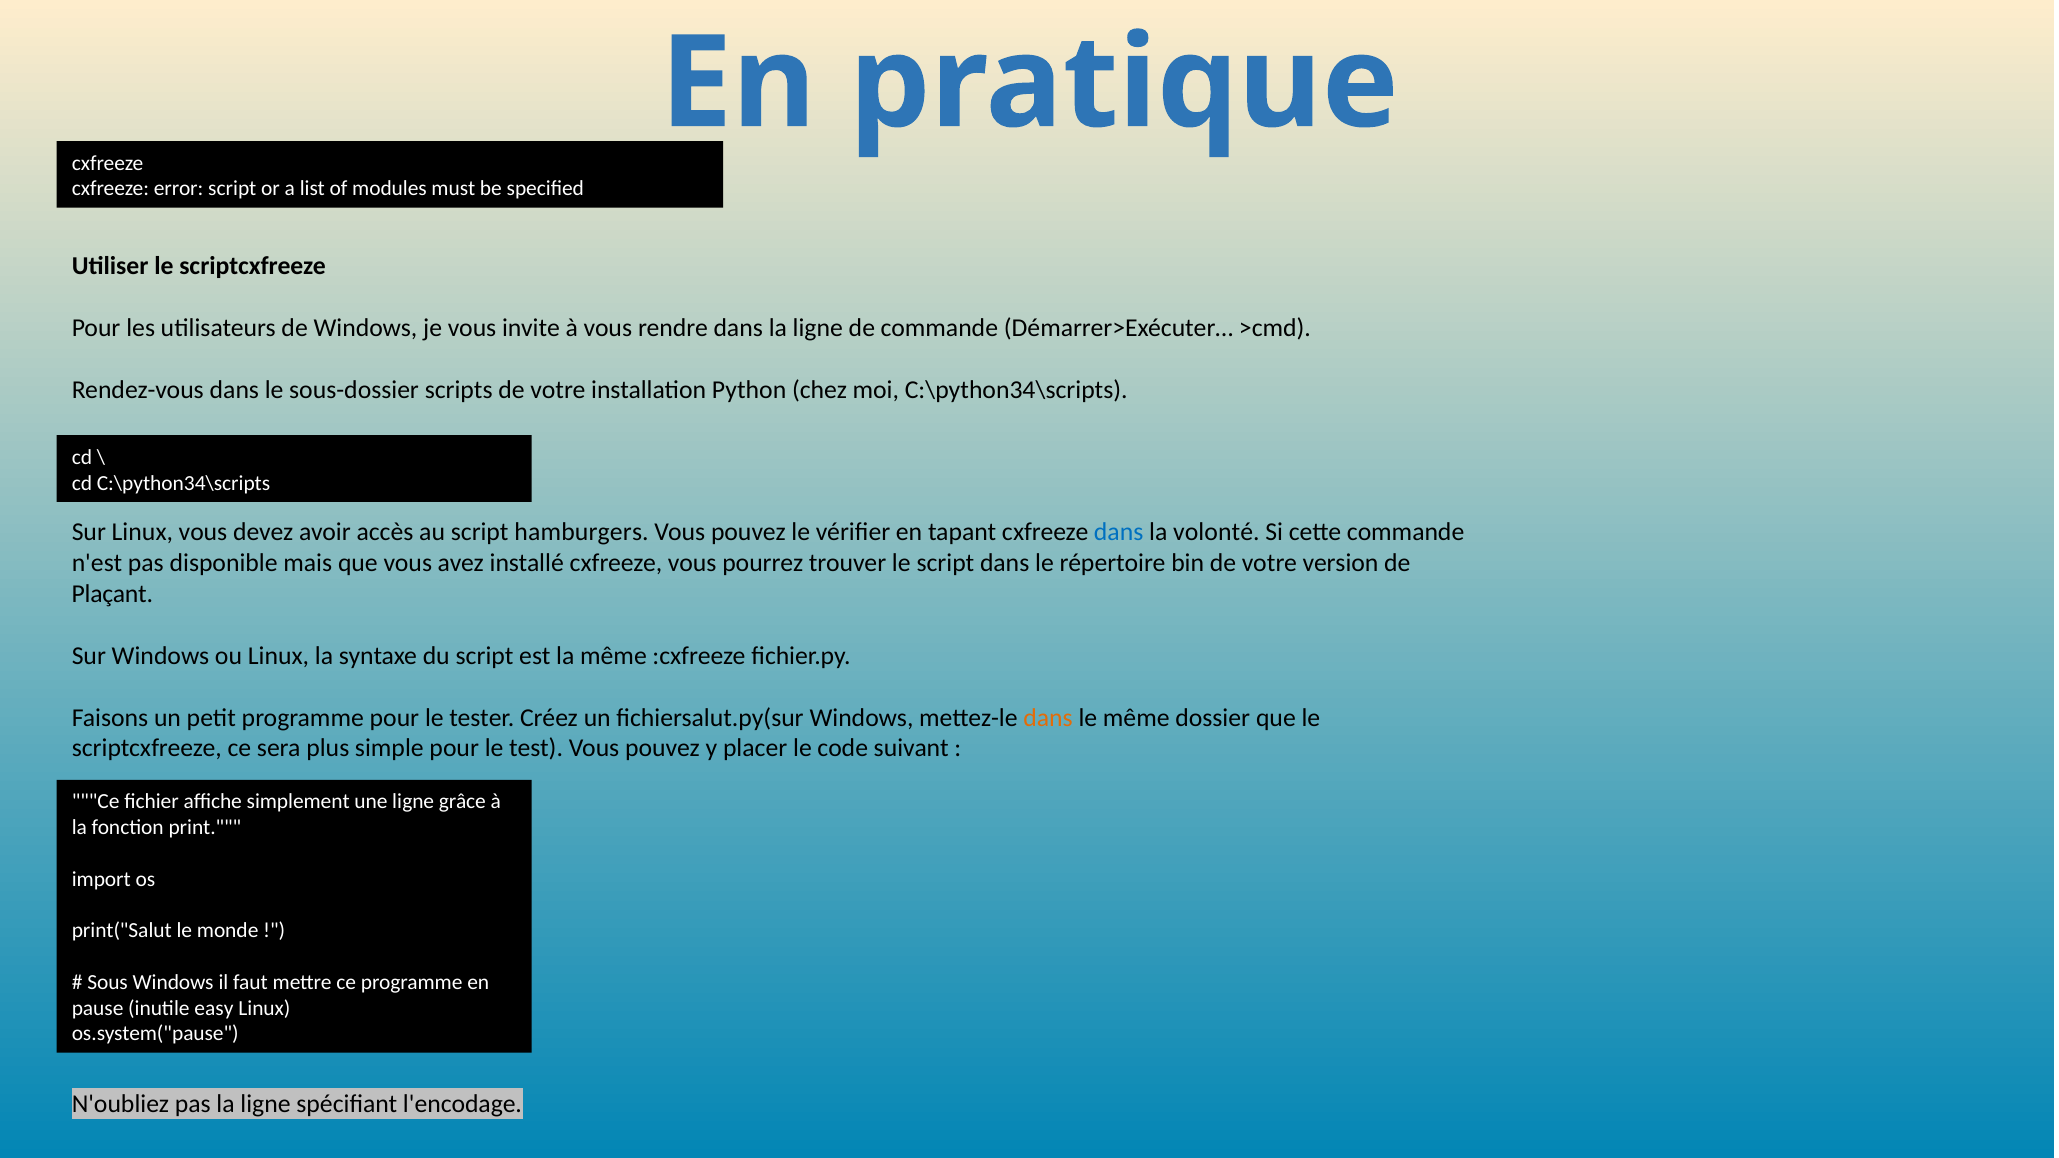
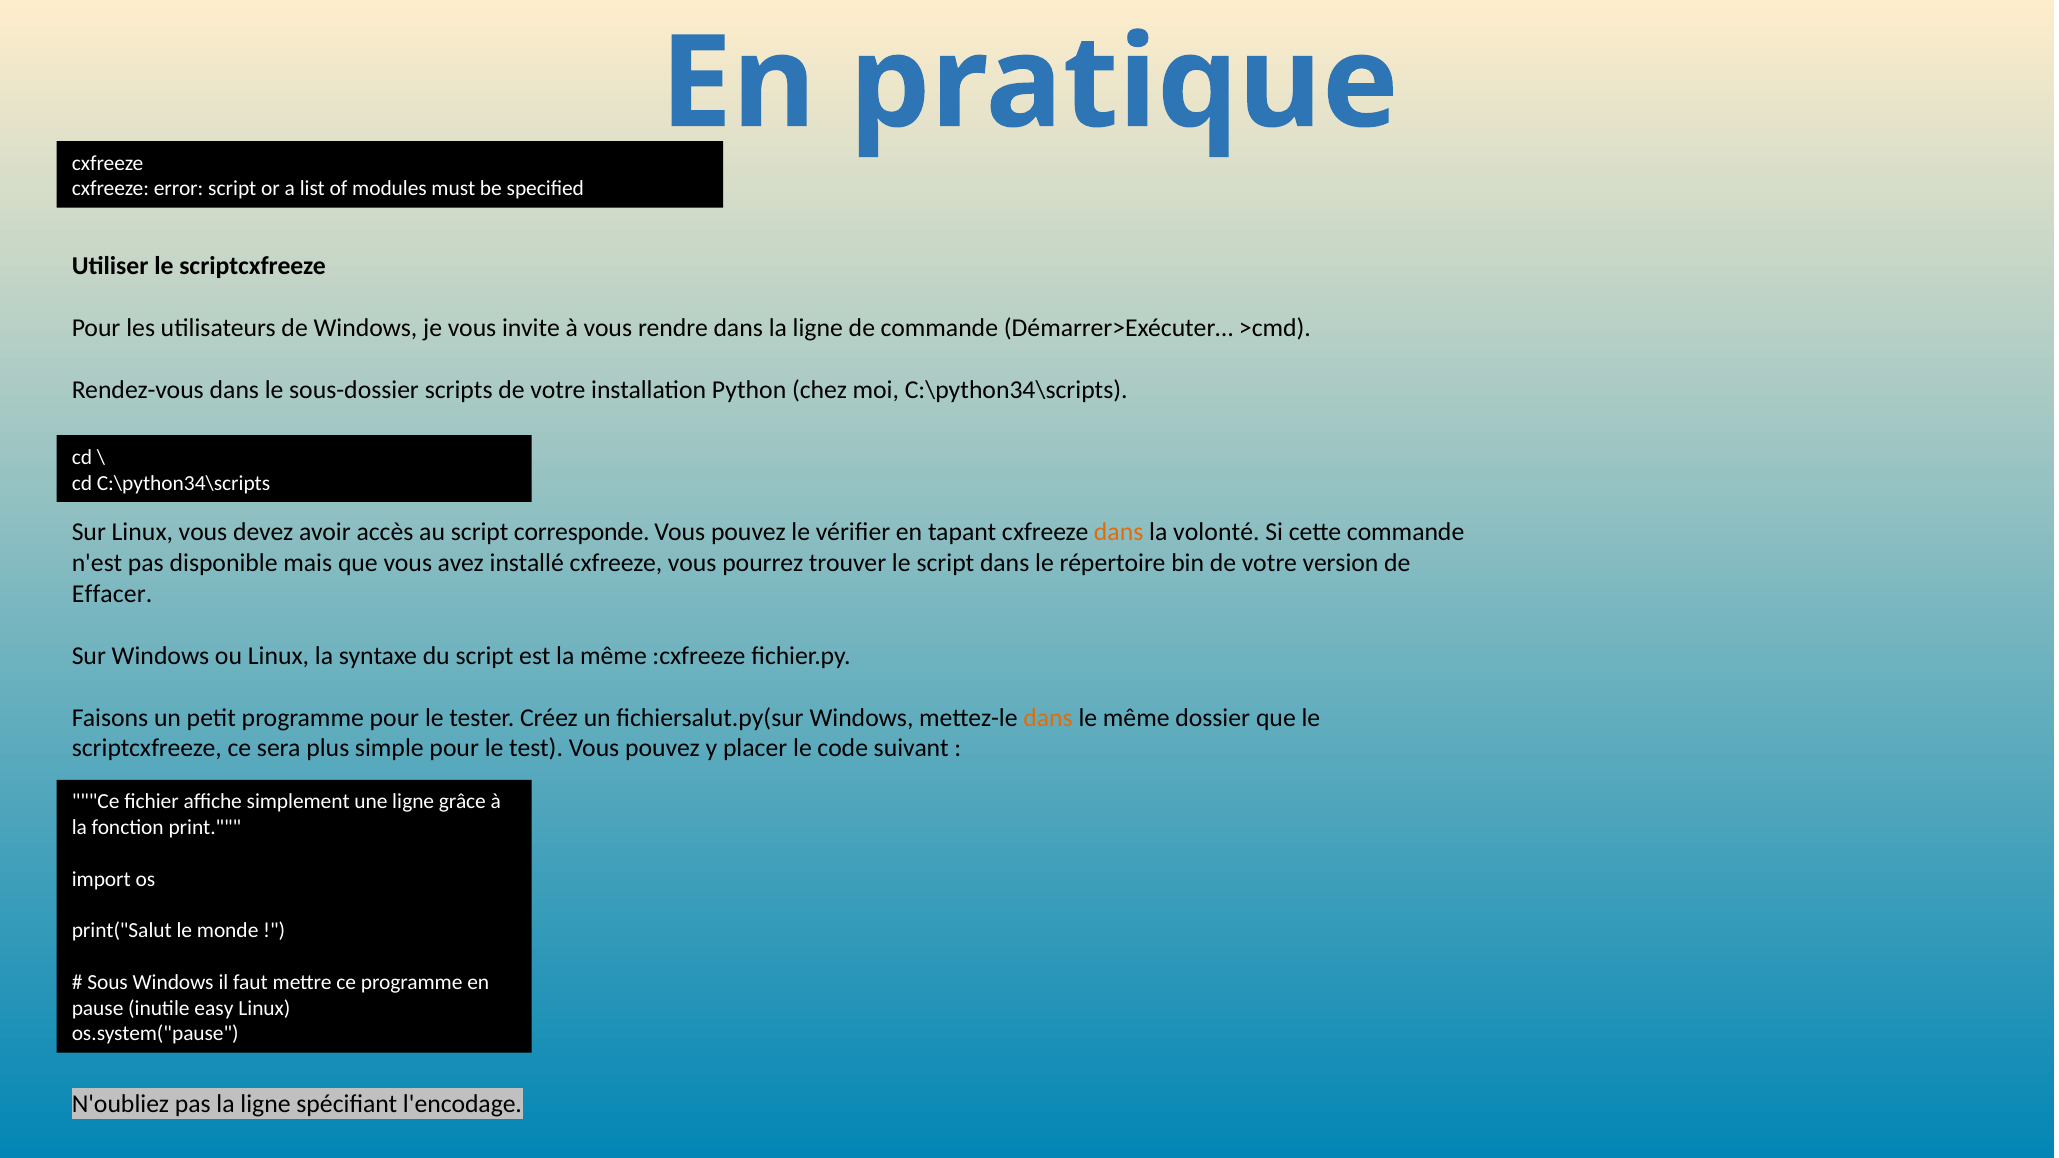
hamburgers: hamburgers -> corresponde
dans at (1119, 532) colour: blue -> orange
Plaçant: Plaçant -> Effacer
